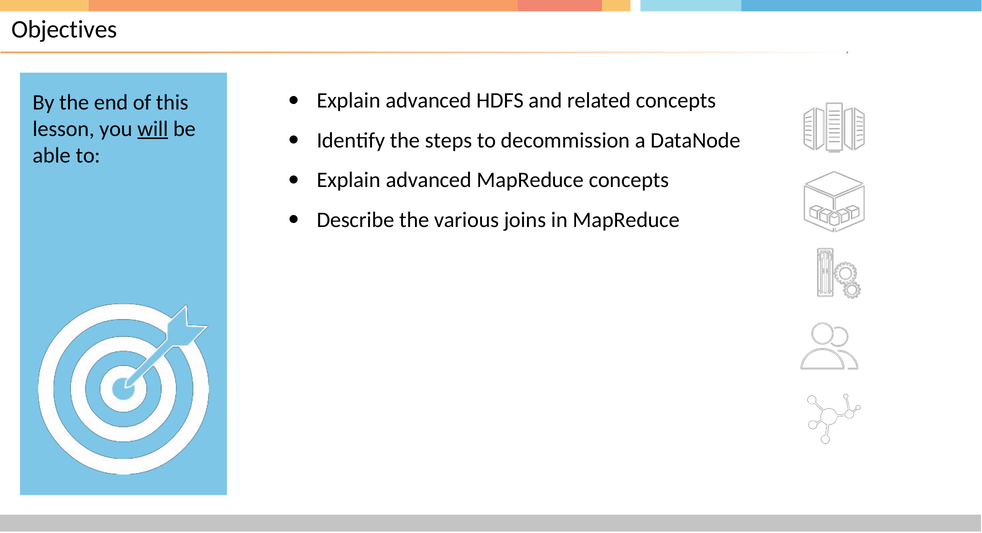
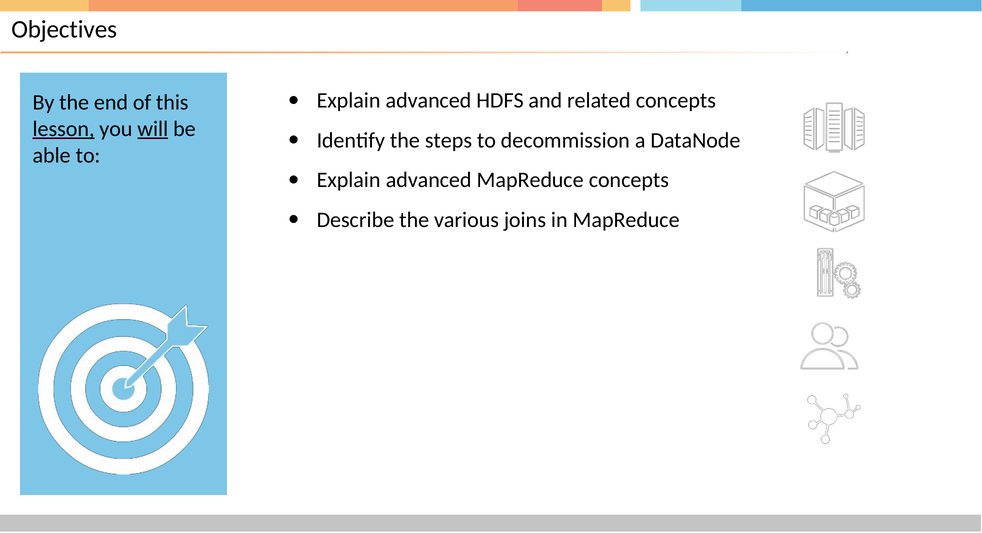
lesson underline: none -> present
